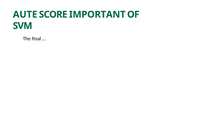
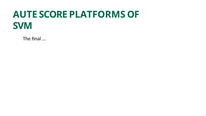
IMPORTANT: IMPORTANT -> PLATFORMS
